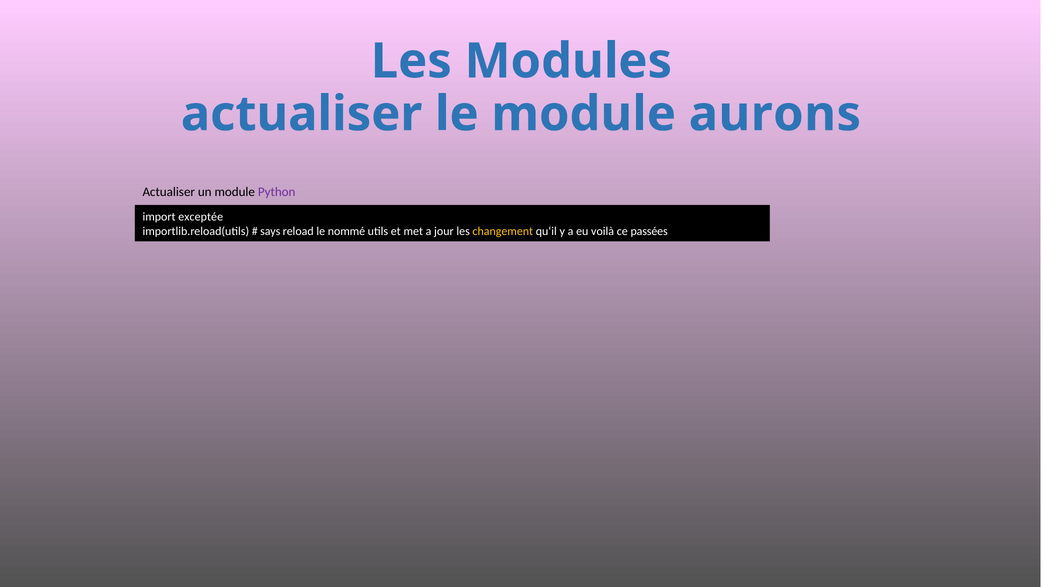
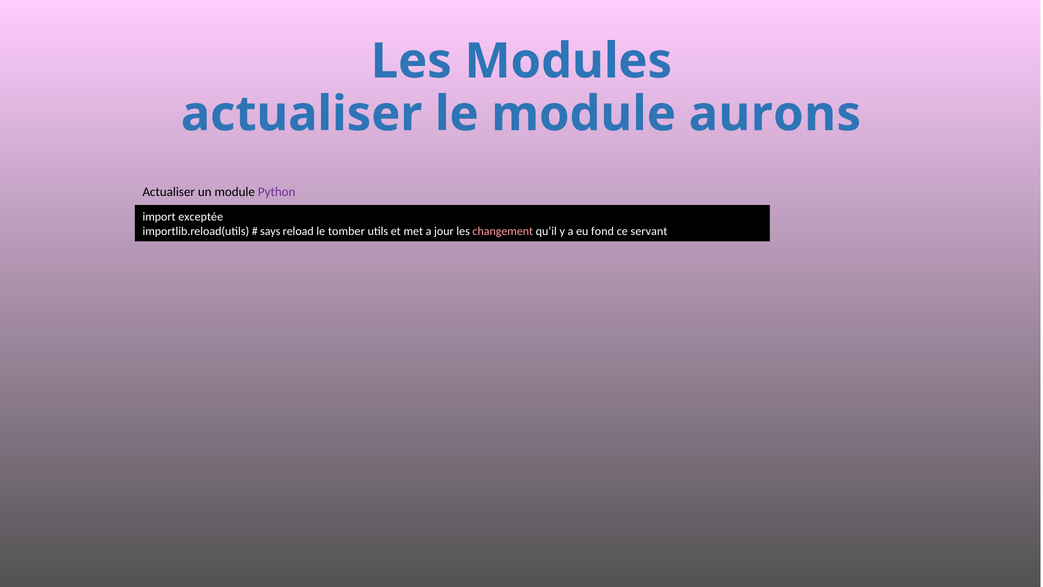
nommé: nommé -> tomber
changement colour: yellow -> pink
voilà: voilà -> fond
passées: passées -> servant
